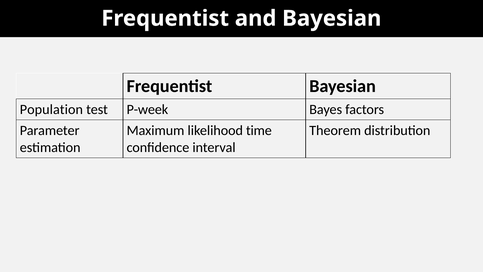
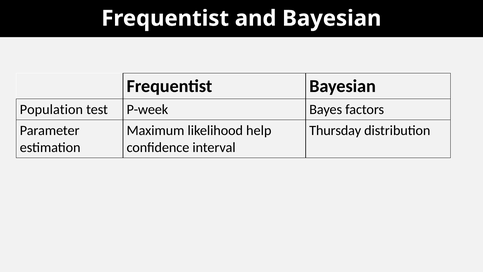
time: time -> help
Theorem: Theorem -> Thursday
